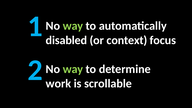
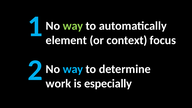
disabled: disabled -> element
way at (73, 69) colour: light green -> light blue
scrollable: scrollable -> especially
